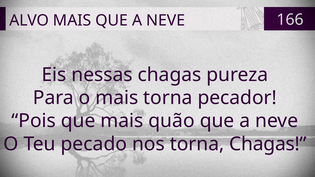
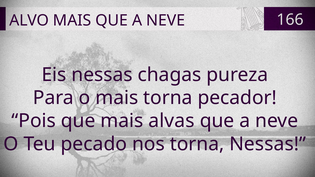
quão: quão -> alvas
torna Chagas: Chagas -> Nessas
